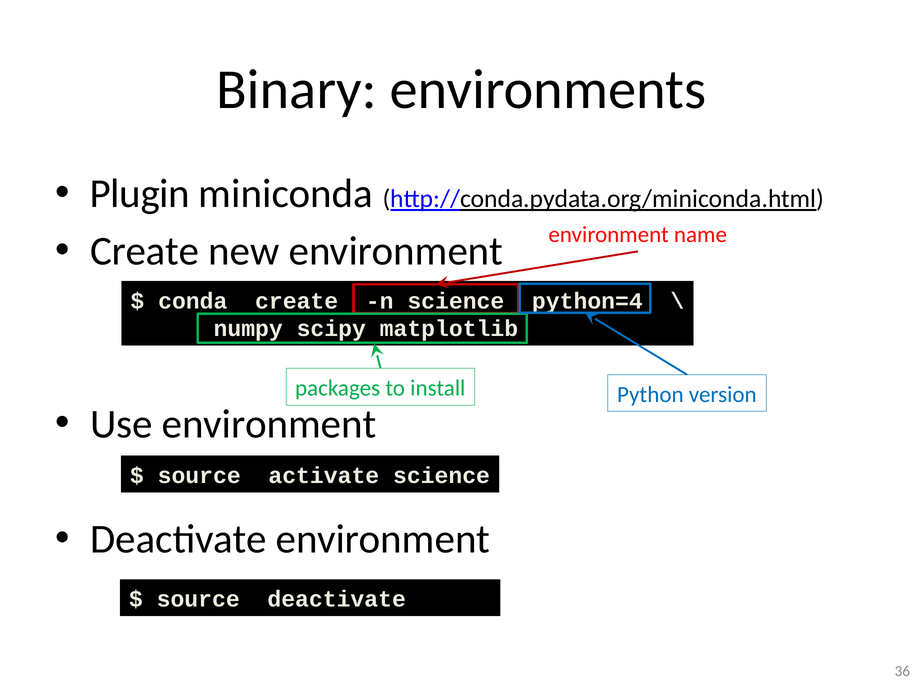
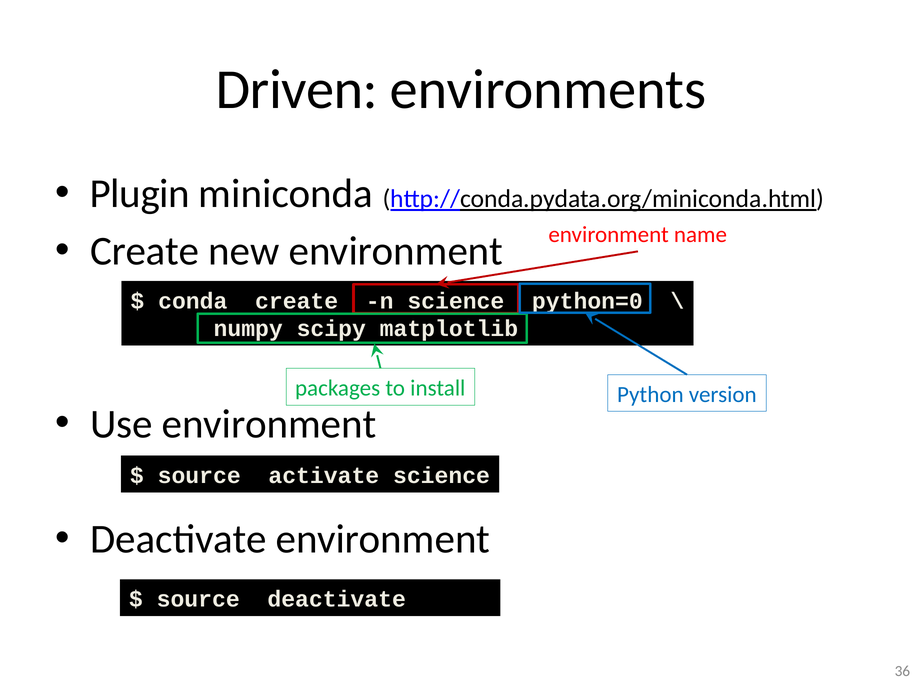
Binary: Binary -> Driven
python=4: python=4 -> python=0
